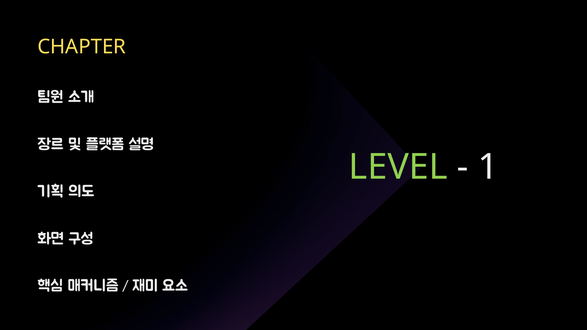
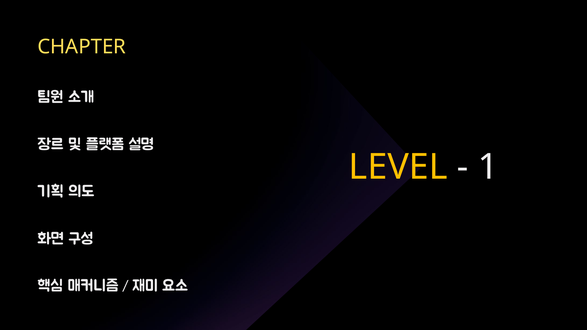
LEVEL colour: light green -> yellow
